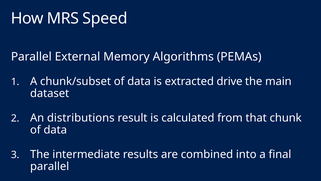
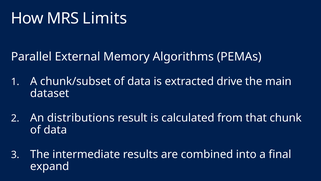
Speed: Speed -> Limits
parallel at (50, 166): parallel -> expand
